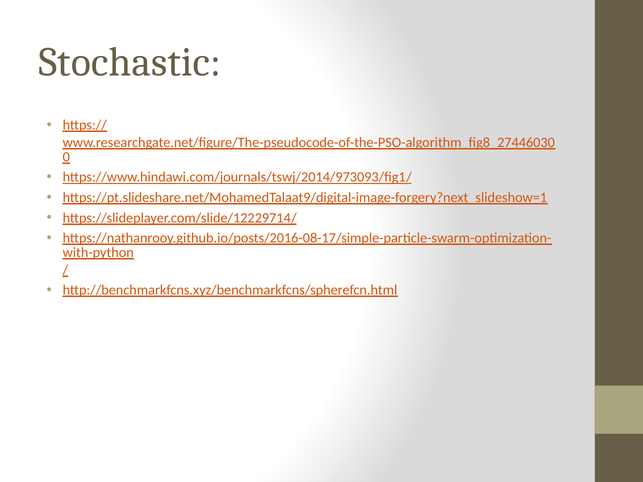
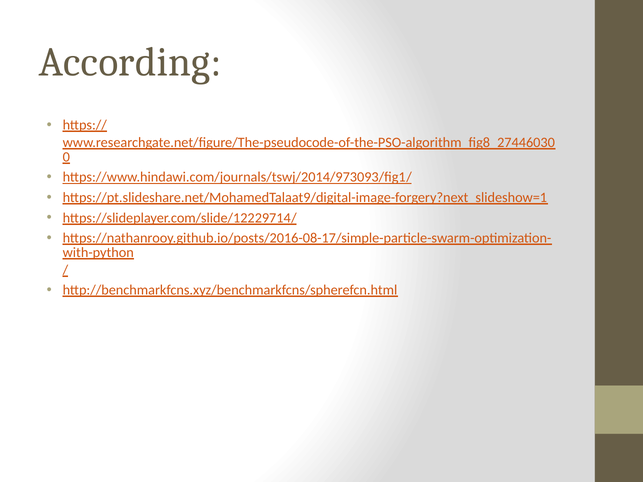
Stochastic: Stochastic -> According
